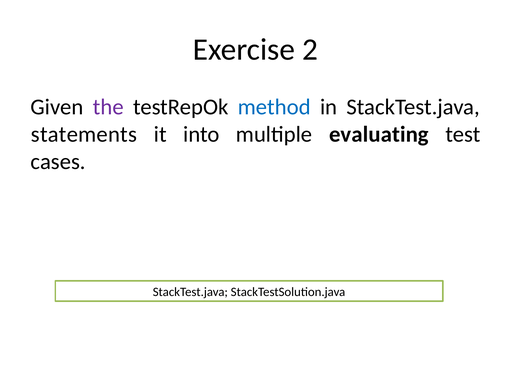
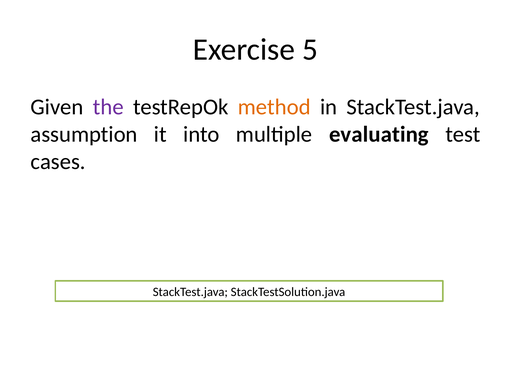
2: 2 -> 5
method colour: blue -> orange
statements: statements -> assumption
